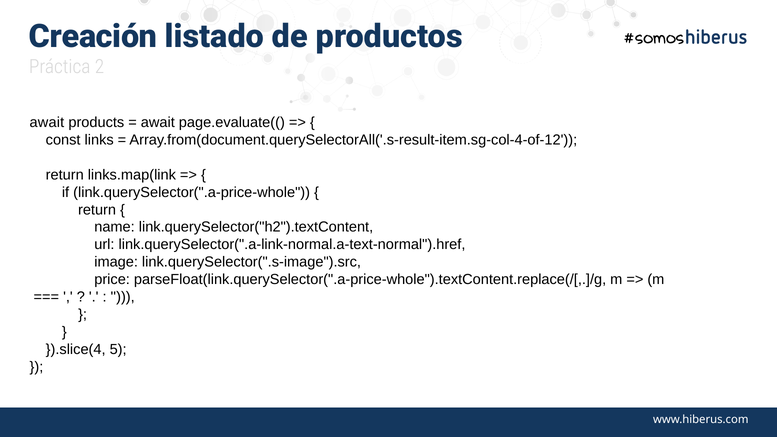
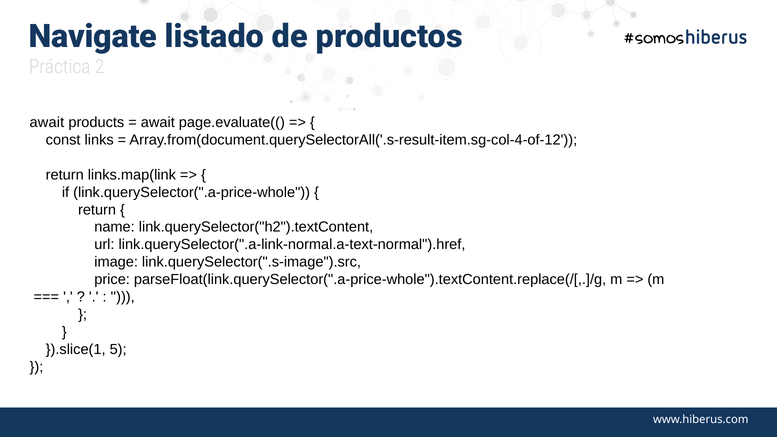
Creación: Creación -> Navigate
}).slice(4: }).slice(4 -> }).slice(1
